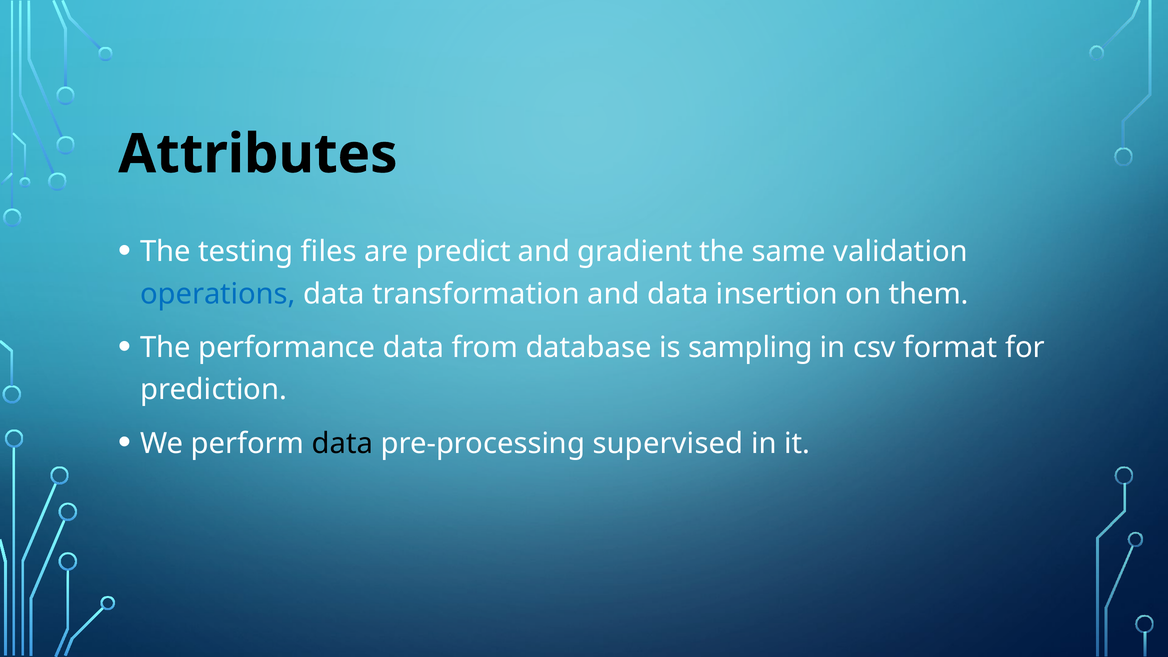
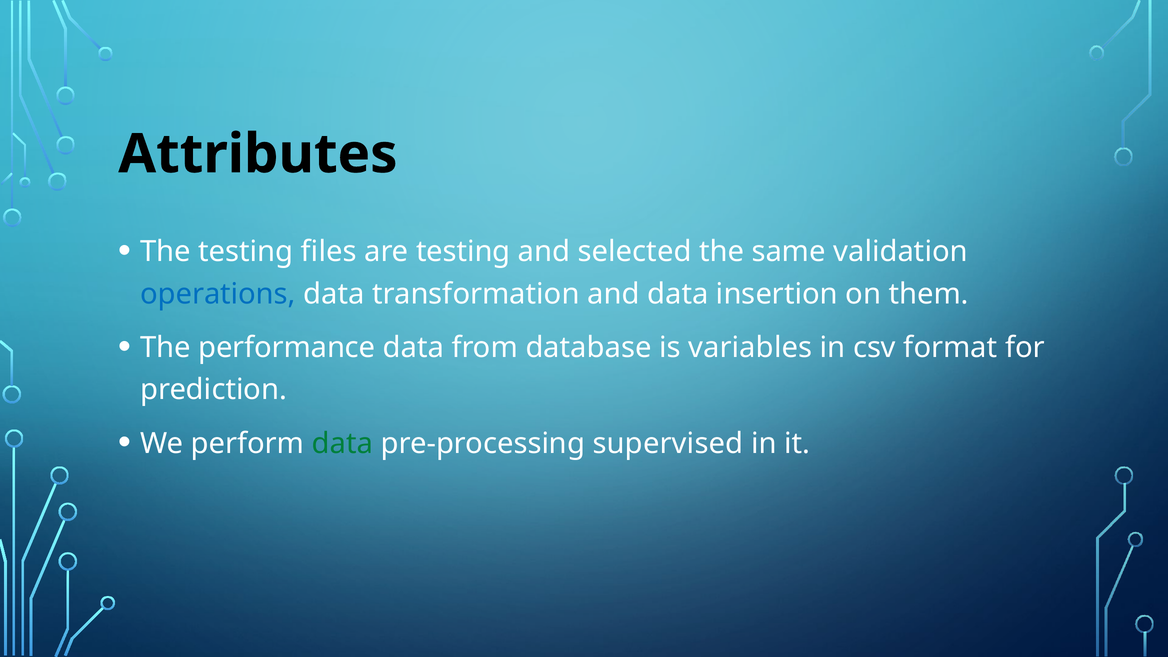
are predict: predict -> testing
gradient: gradient -> selected
sampling: sampling -> variables
data at (342, 443) colour: black -> green
